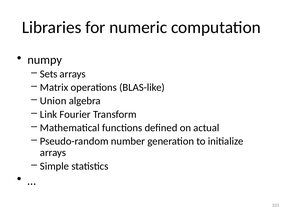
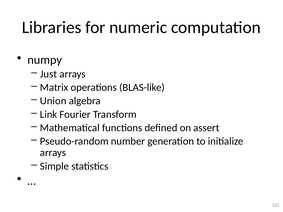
Sets: Sets -> Just
actual: actual -> assert
